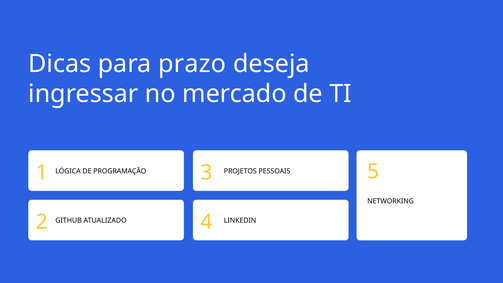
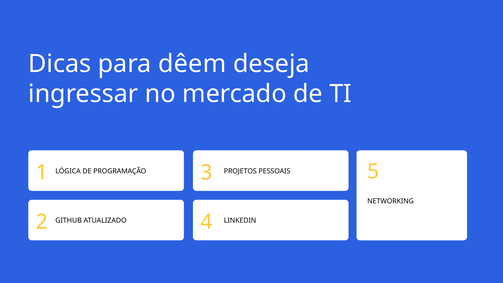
prazo: prazo -> dêem
